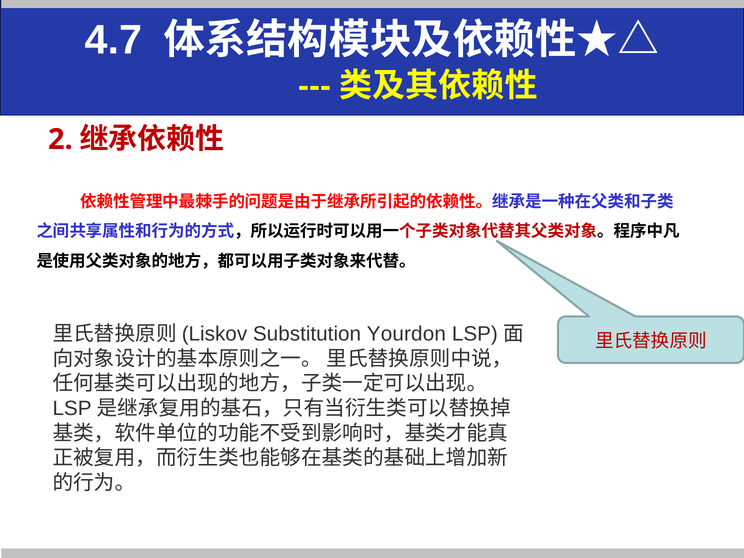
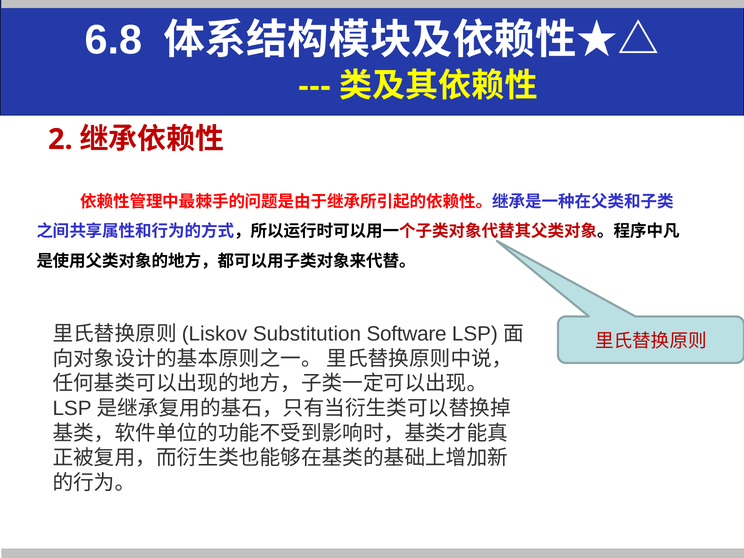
4.7: 4.7 -> 6.8
Yourdon: Yourdon -> Software
